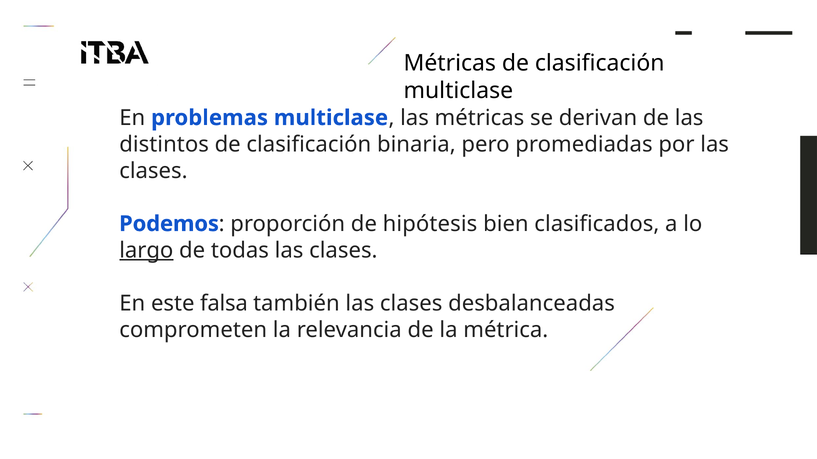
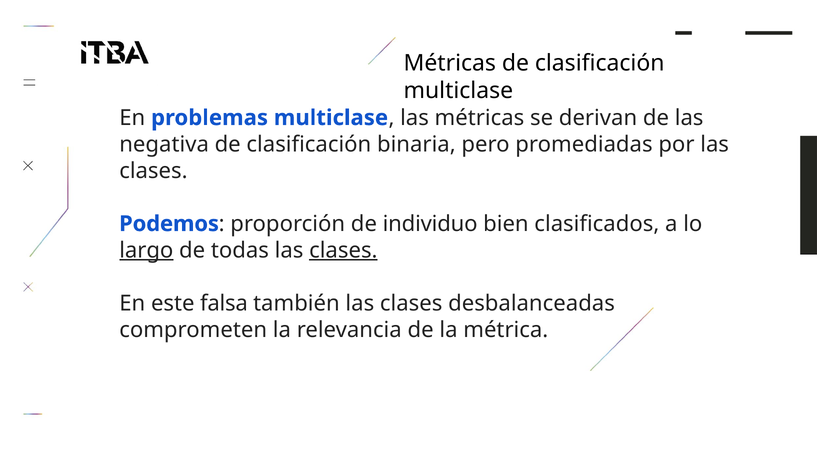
distintos: distintos -> negativa
hipótesis: hipótesis -> individuo
clases at (343, 251) underline: none -> present
